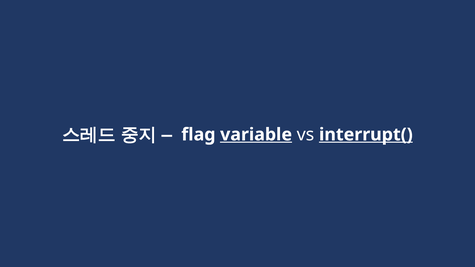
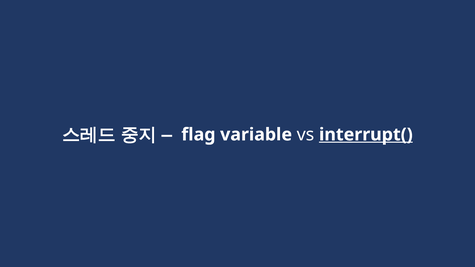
variable underline: present -> none
